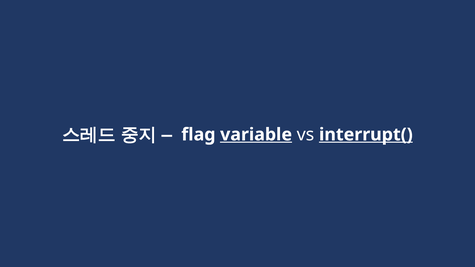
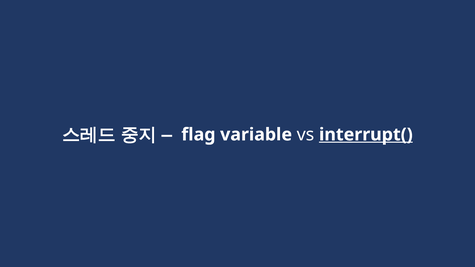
variable underline: present -> none
